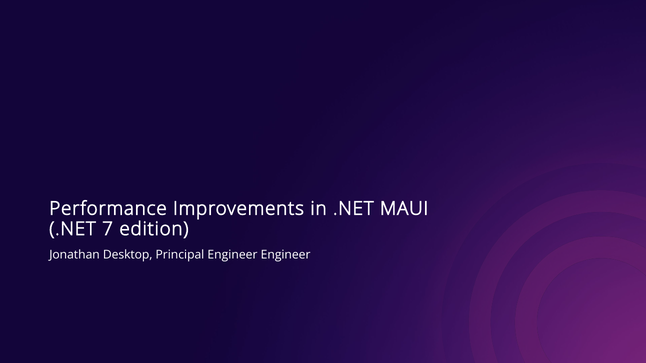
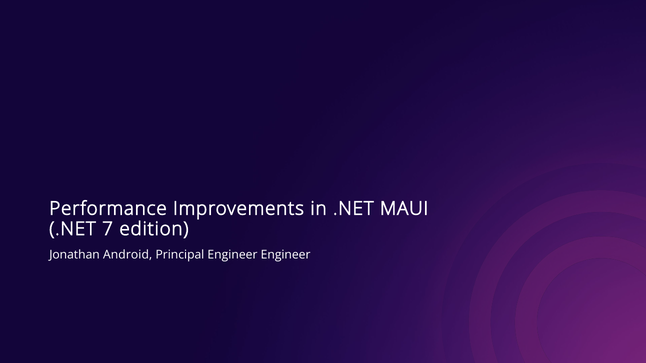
Desktop: Desktop -> Android
